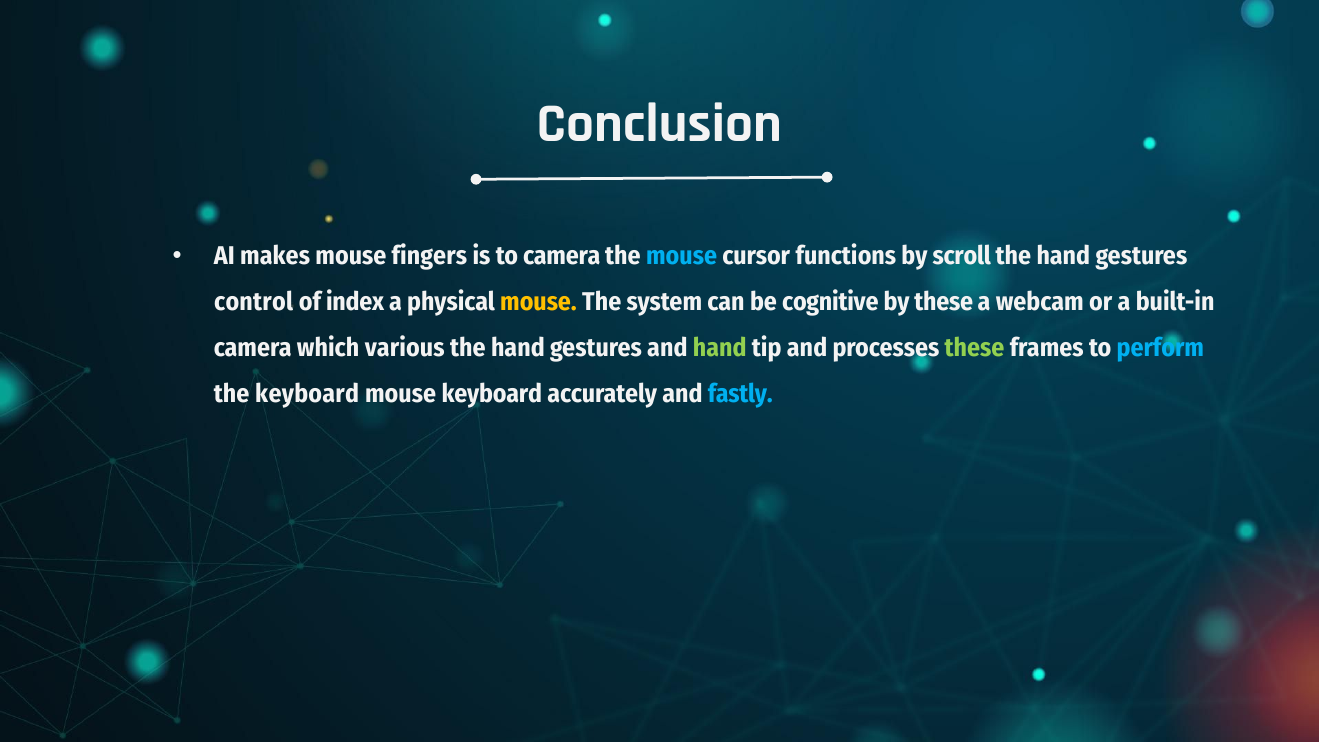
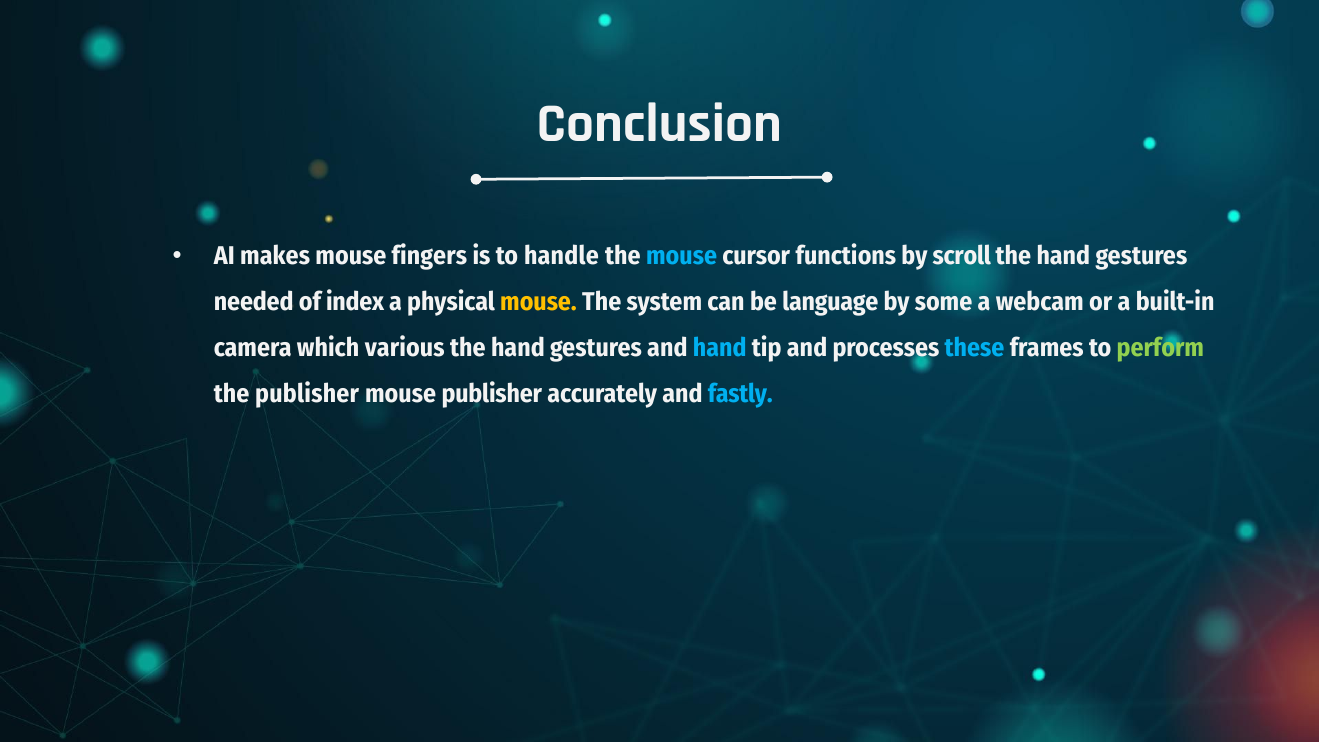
to camera: camera -> handle
control: control -> needed
cognitive: cognitive -> language
by these: these -> some
hand at (720, 348) colour: light green -> light blue
these at (975, 348) colour: light green -> light blue
perform colour: light blue -> light green
the keyboard: keyboard -> publisher
mouse keyboard: keyboard -> publisher
